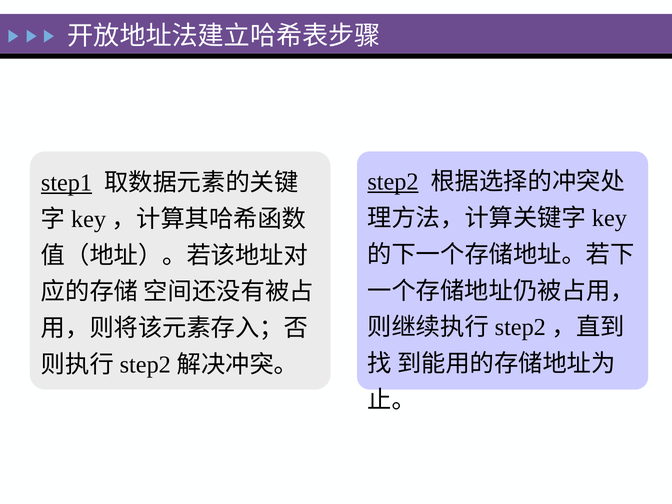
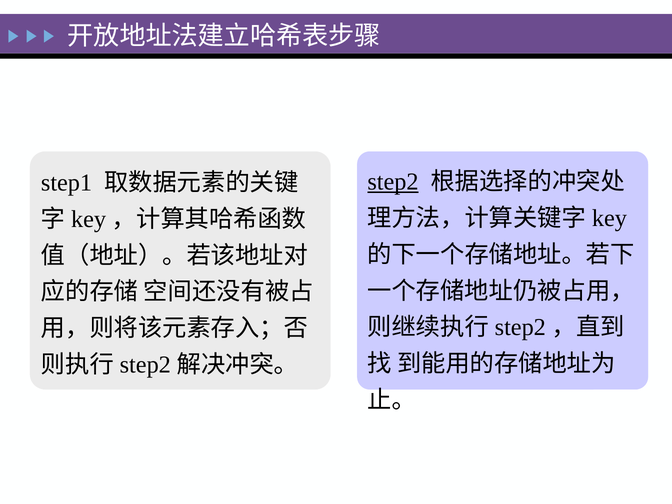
step1 underline: present -> none
